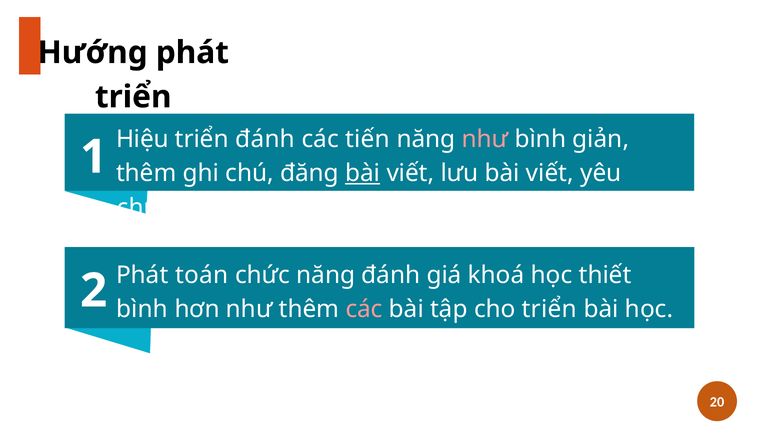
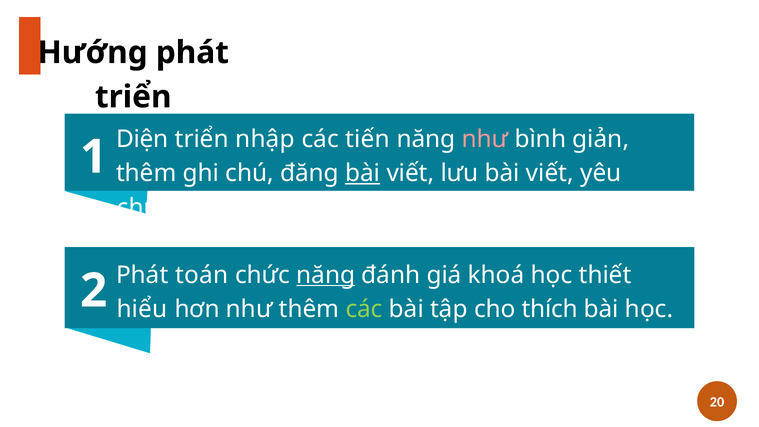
Hiệu: Hiệu -> Diện
triển đánh: đánh -> nhập
năng at (326, 275) underline: none -> present
bình at (142, 309): bình -> hiểu
các at (364, 309) colour: pink -> light green
cho triển: triển -> thích
